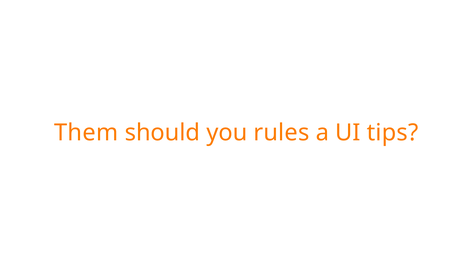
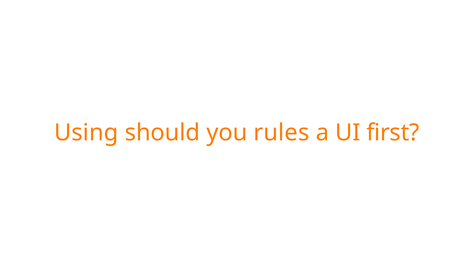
Them: Them -> Using
tips: tips -> first
